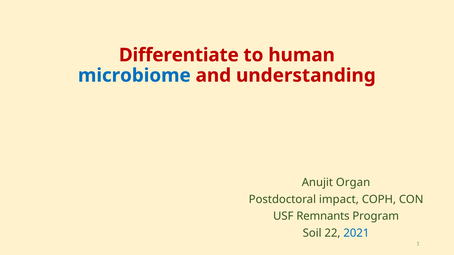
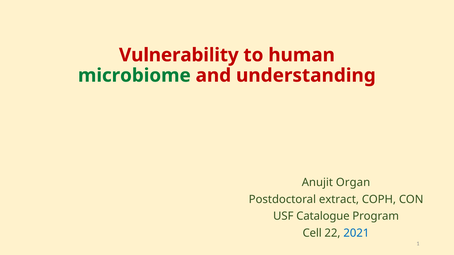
Differentiate: Differentiate -> Vulnerability
microbiome colour: blue -> green
impact: impact -> extract
Remnants: Remnants -> Catalogue
Soil: Soil -> Cell
